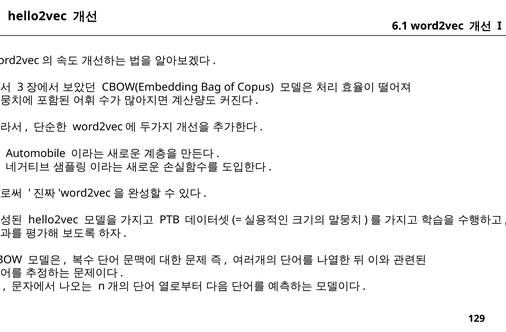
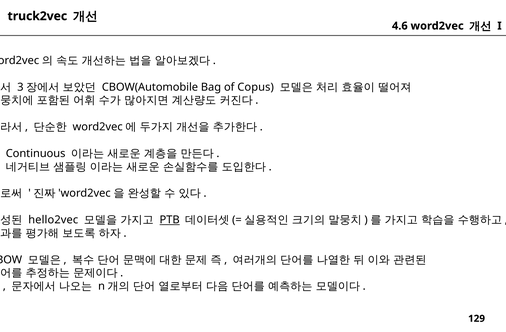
hello2vec at (37, 16): hello2vec -> truck2vec
6.1: 6.1 -> 4.6
CBOW(Embedding: CBOW(Embedding -> CBOW(Automobile
Automobile: Automobile -> Continuous
PTB underline: none -> present
